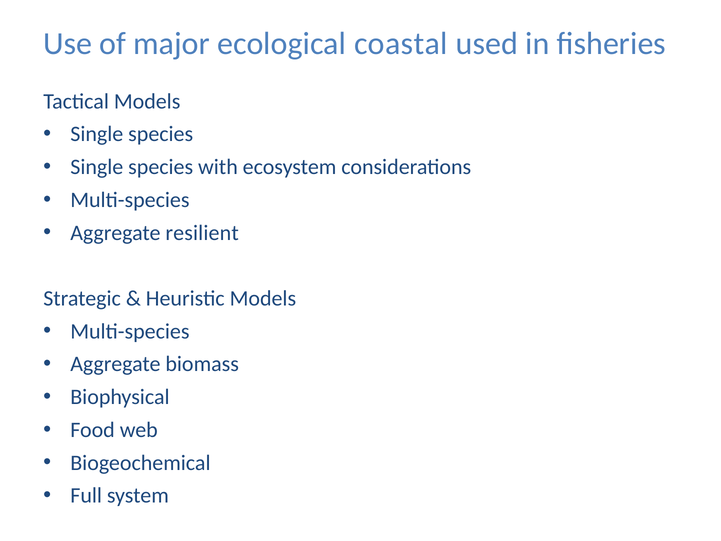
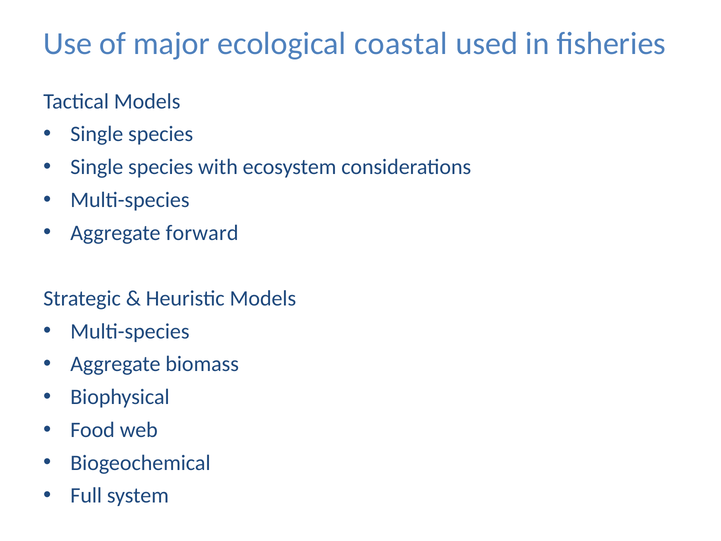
resilient: resilient -> forward
